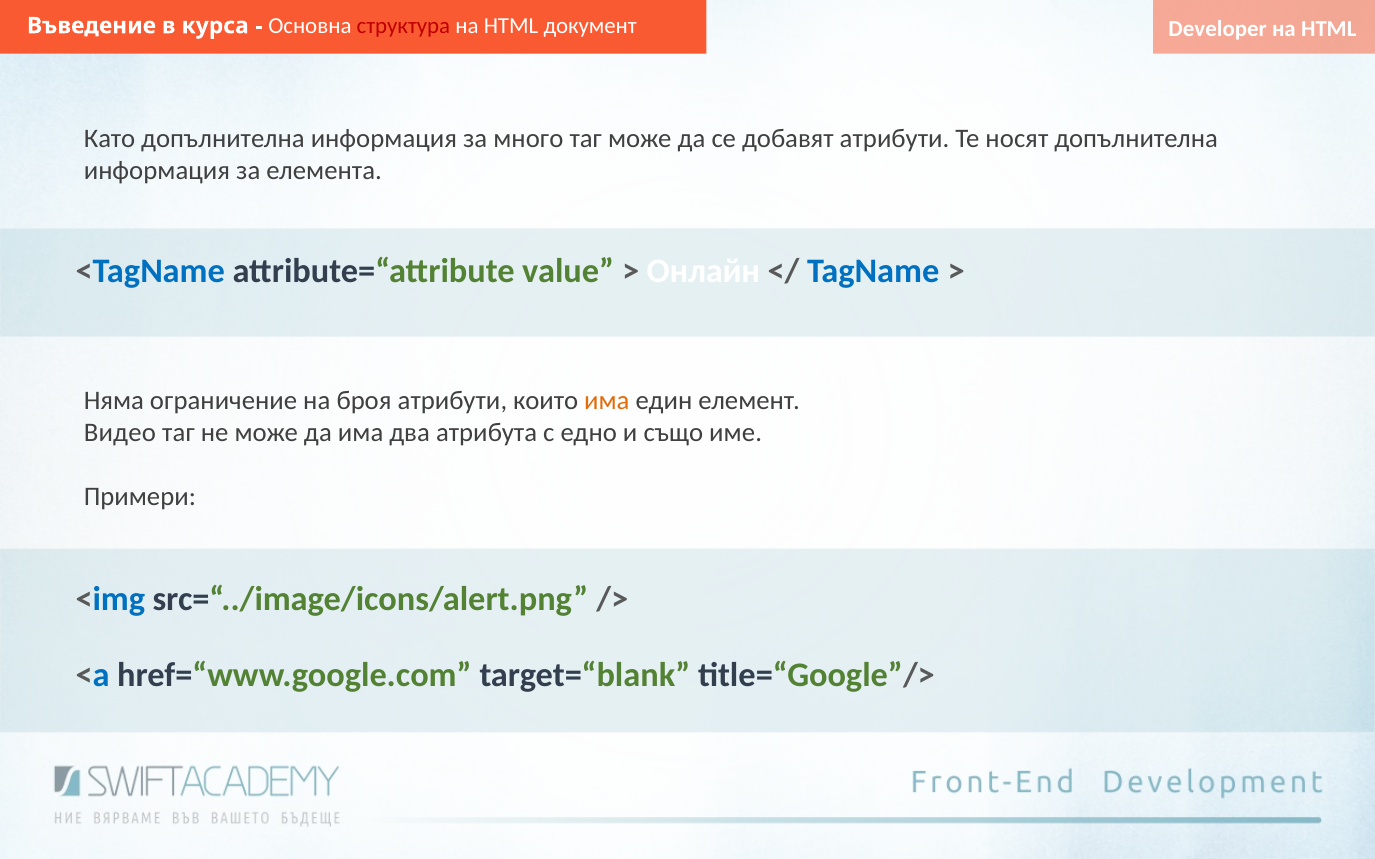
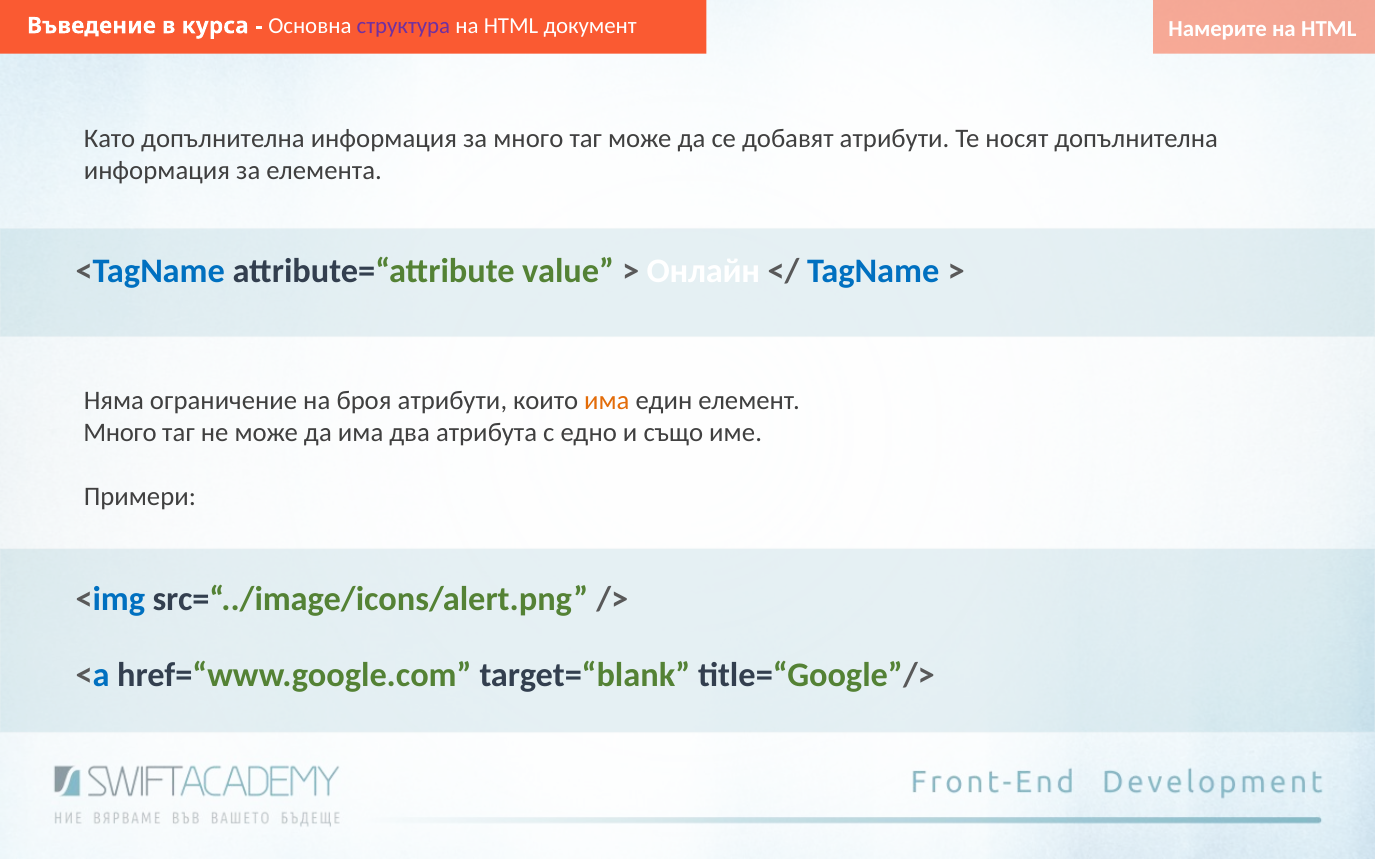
Developer: Developer -> Намерите
структура colour: red -> purple
Видео at (120, 433): Видео -> Много
